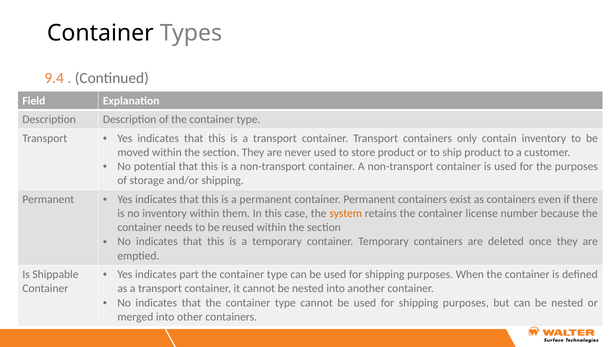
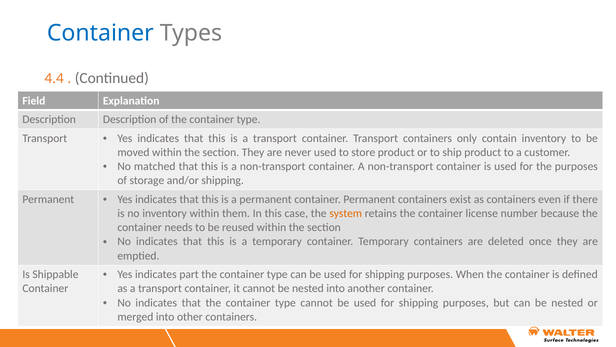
Container at (100, 33) colour: black -> blue
9.4: 9.4 -> 4.4
potential: potential -> matched
